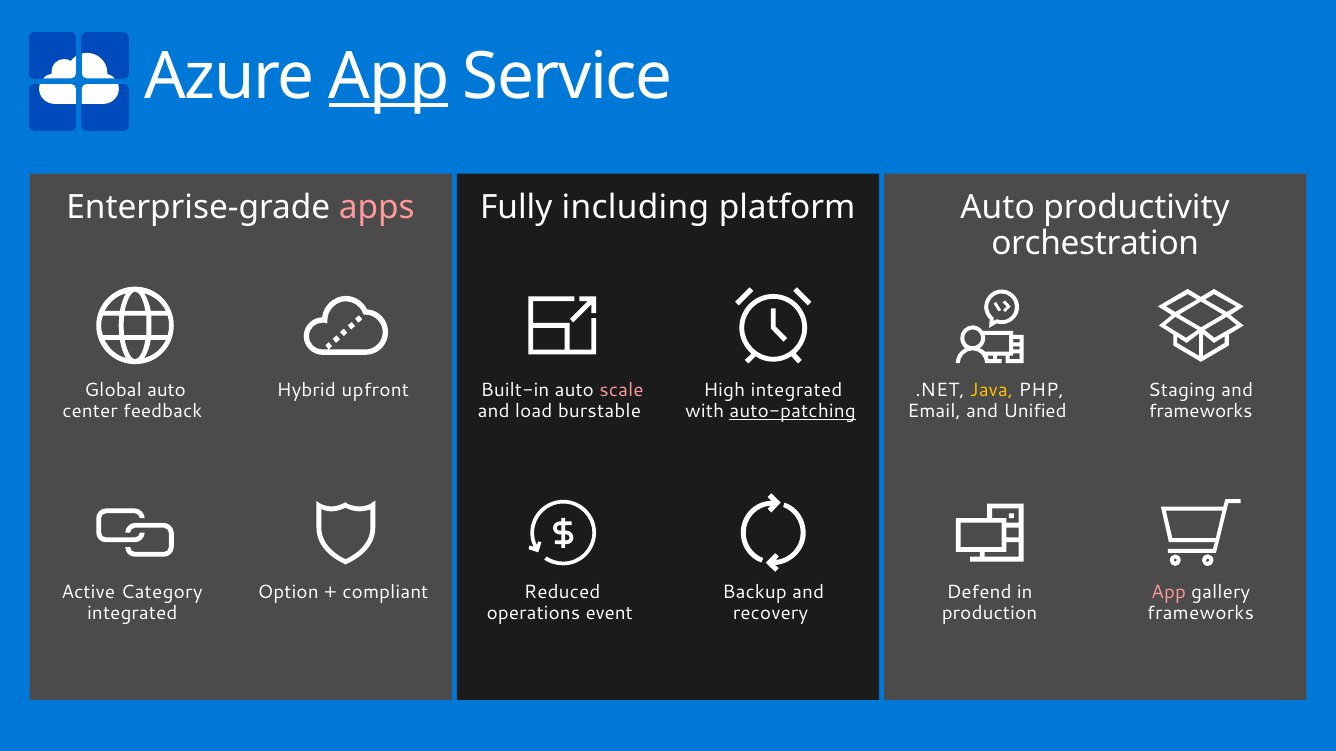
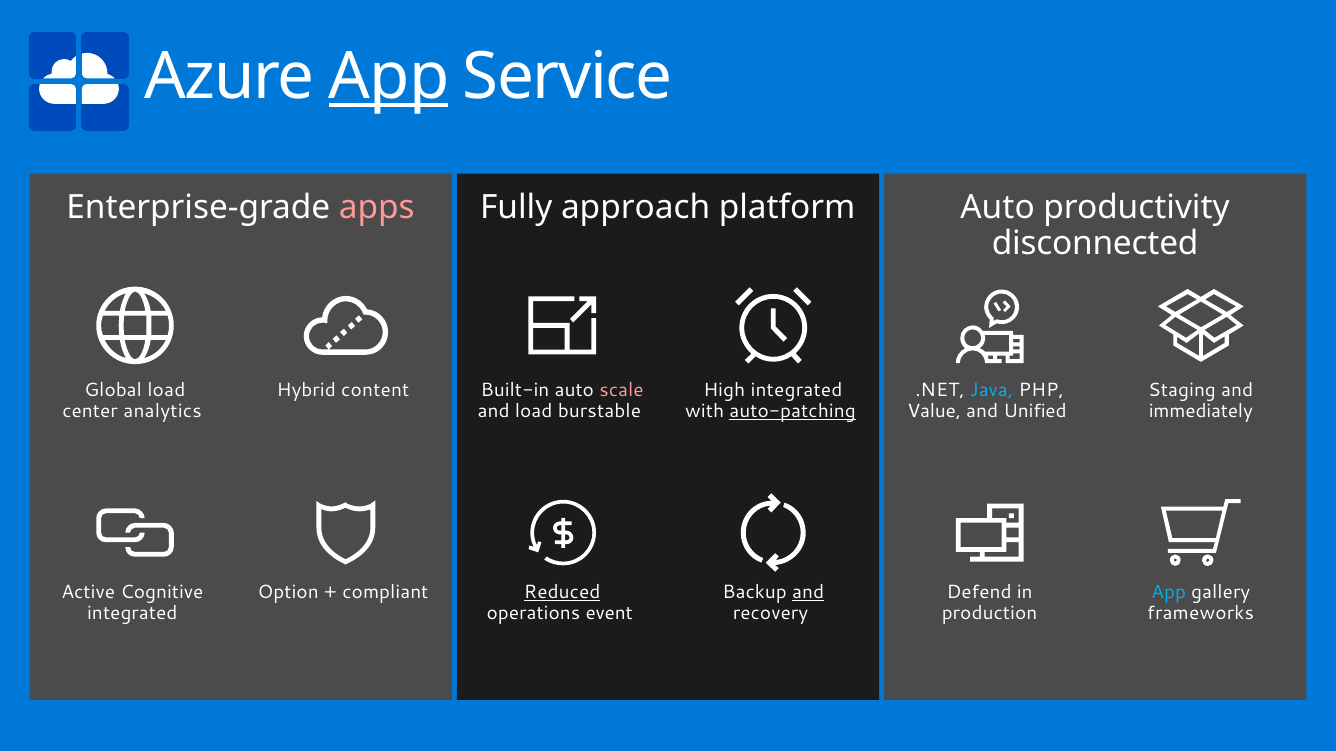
including: including -> approach
orchestration: orchestration -> disconnected
Global auto: auto -> load
upfront: upfront -> content
Java colour: yellow -> light blue
feedback: feedback -> analytics
Email: Email -> Value
frameworks at (1201, 411): frameworks -> immediately
Category: Category -> Cognitive
Reduced underline: none -> present
and at (808, 593) underline: none -> present
App at (1169, 593) colour: pink -> light blue
